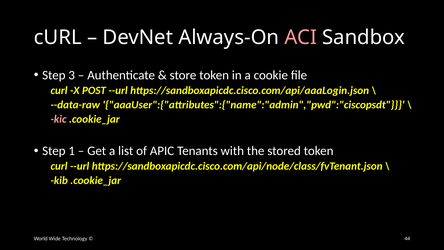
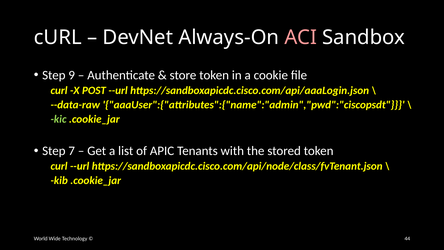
3: 3 -> 9
kic colour: pink -> light green
1: 1 -> 7
